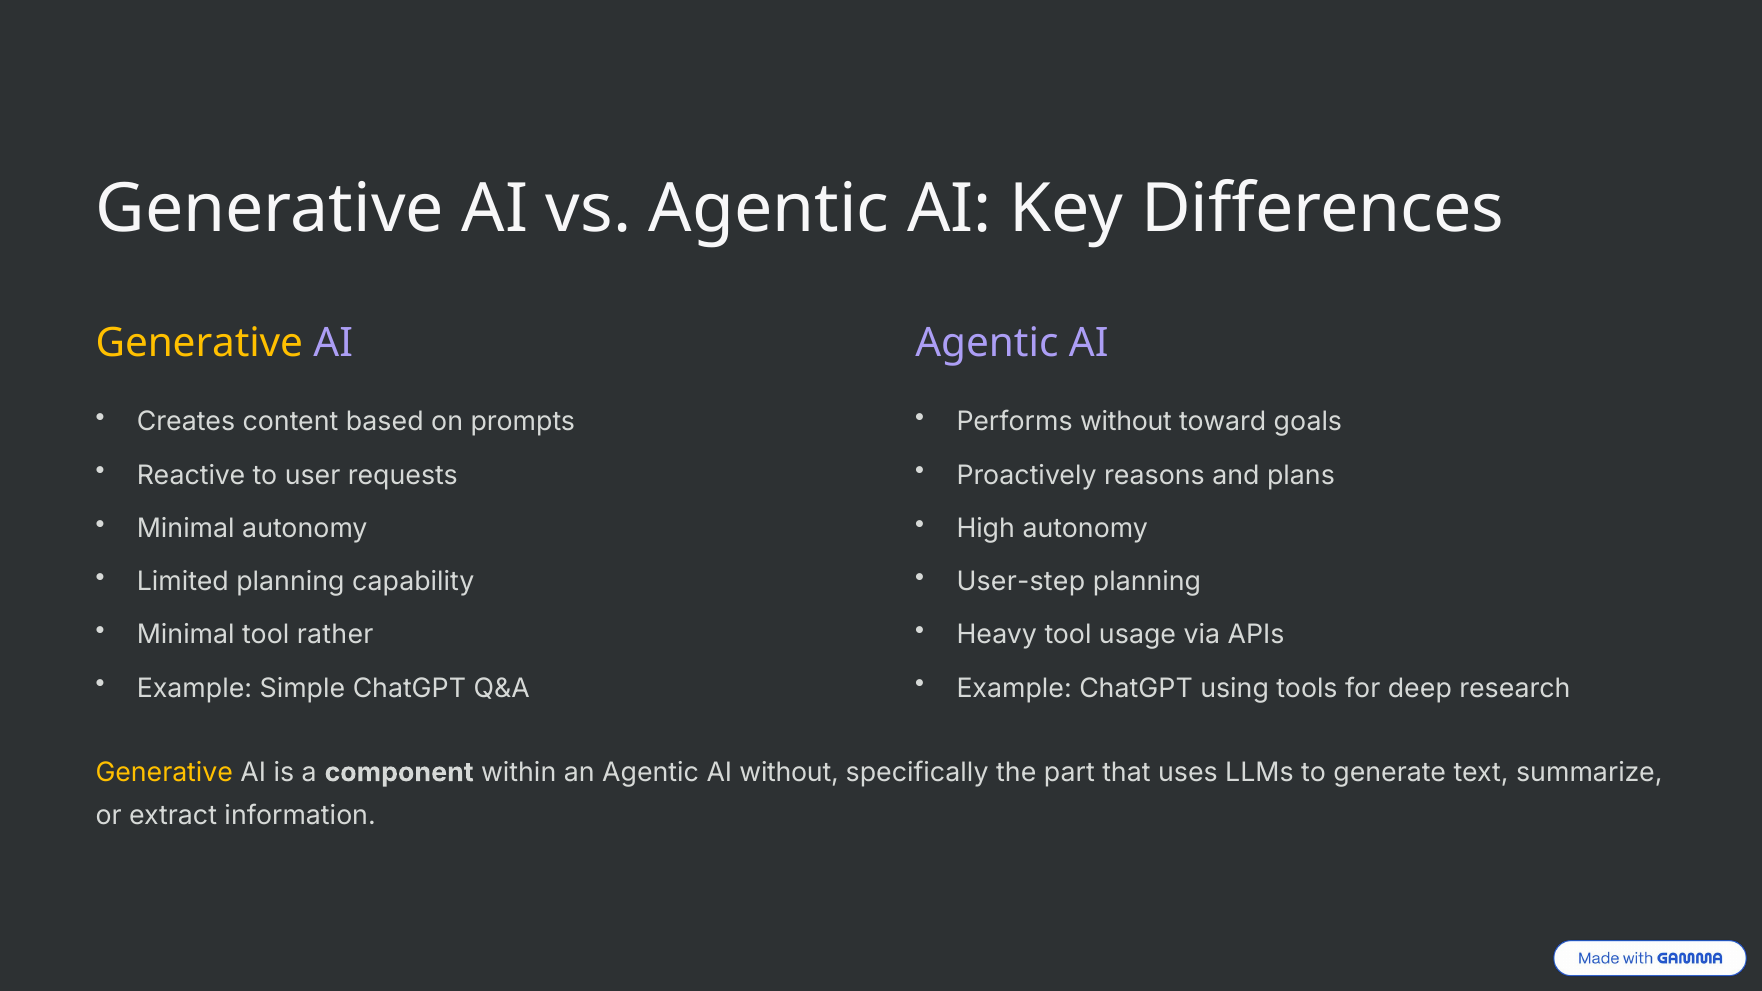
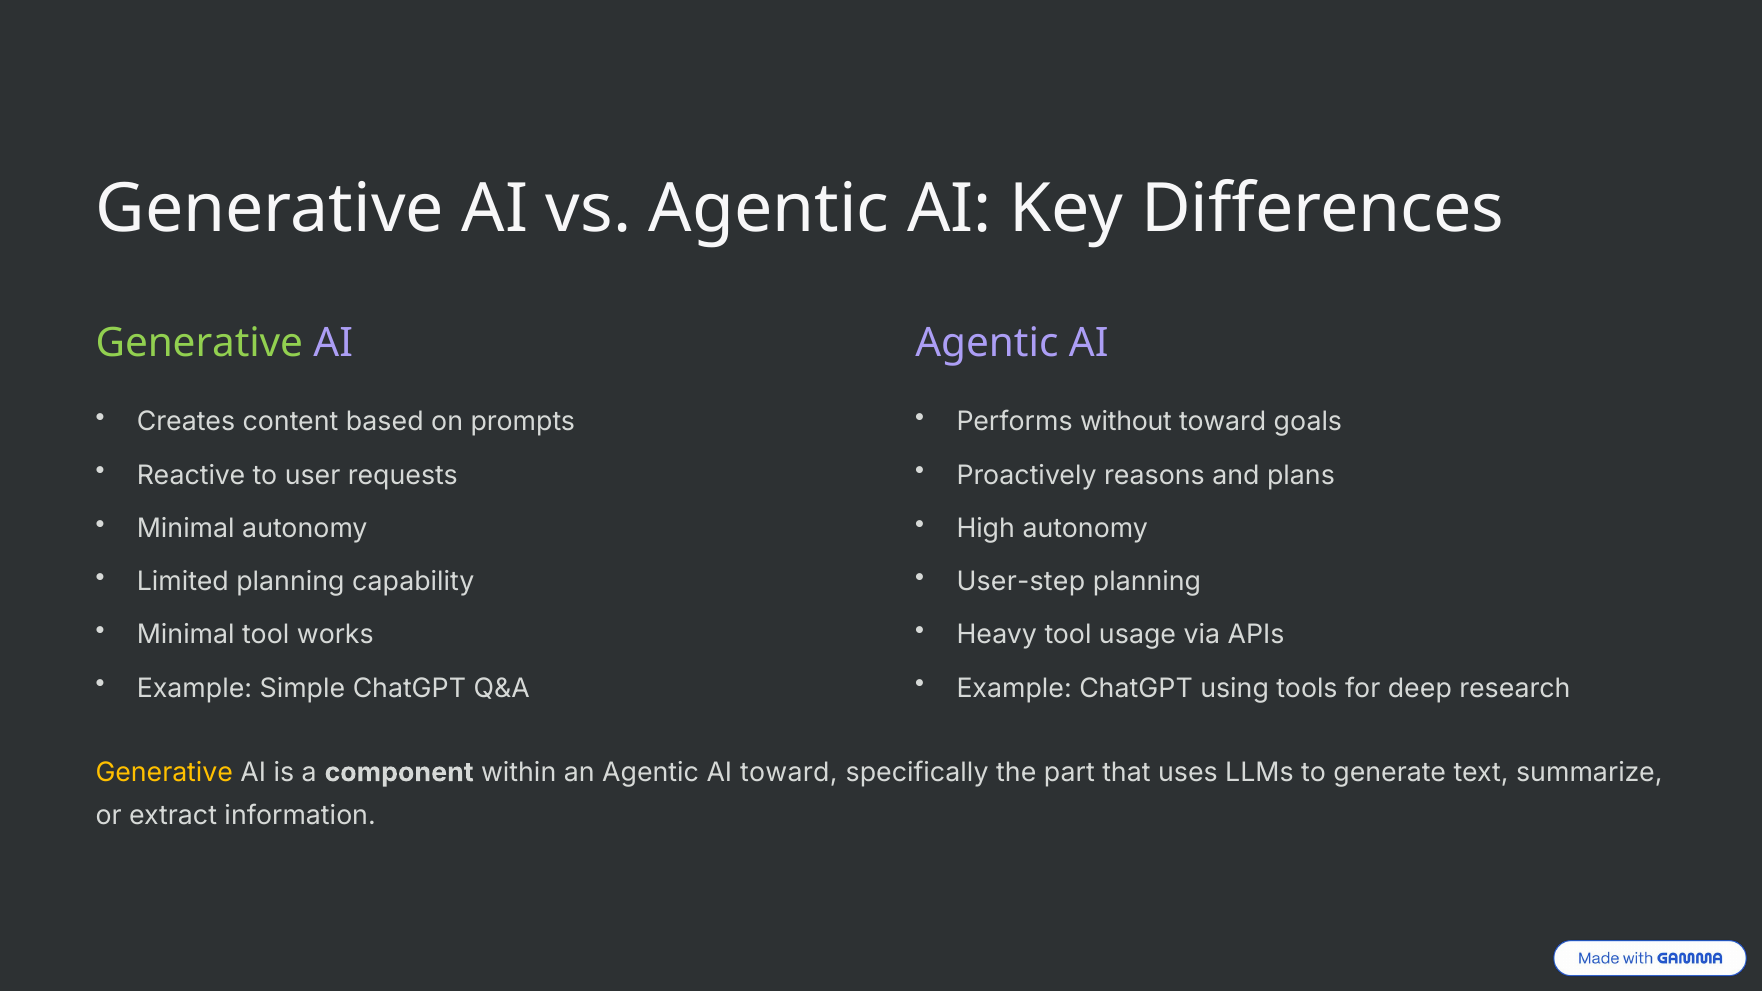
Generative at (199, 343) colour: yellow -> light green
rather: rather -> works
AI without: without -> toward
